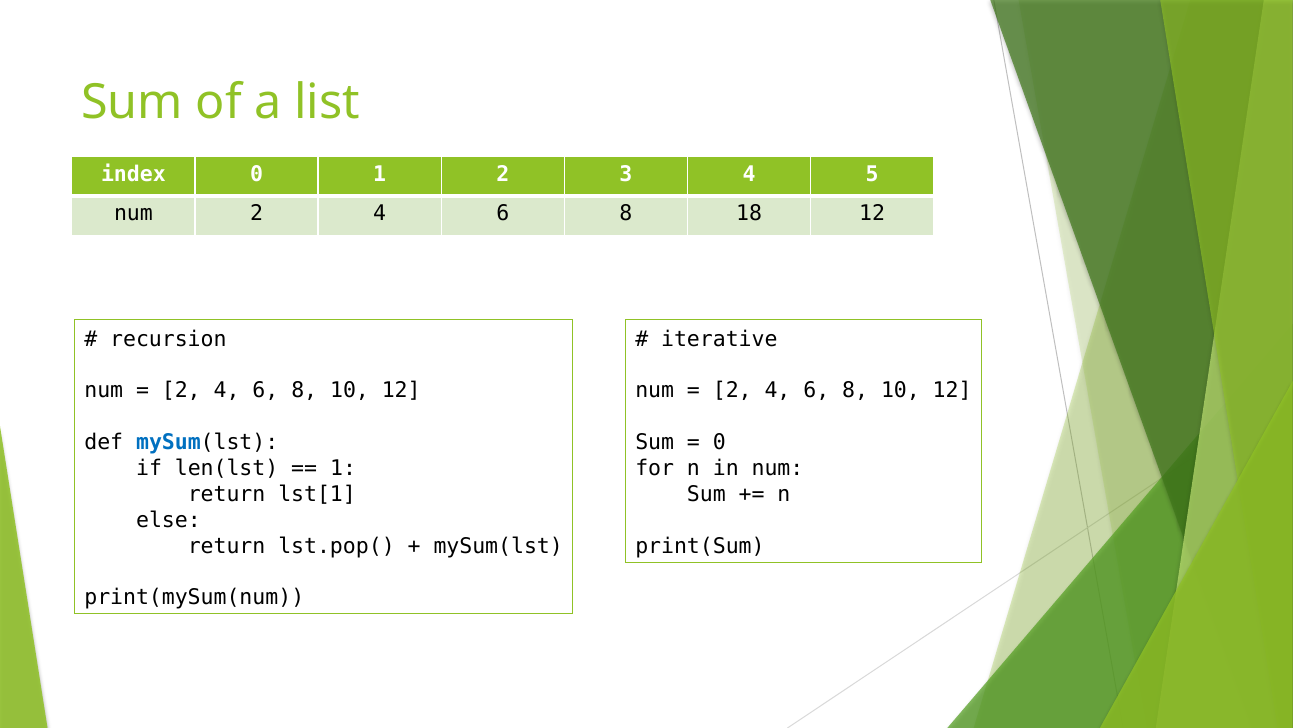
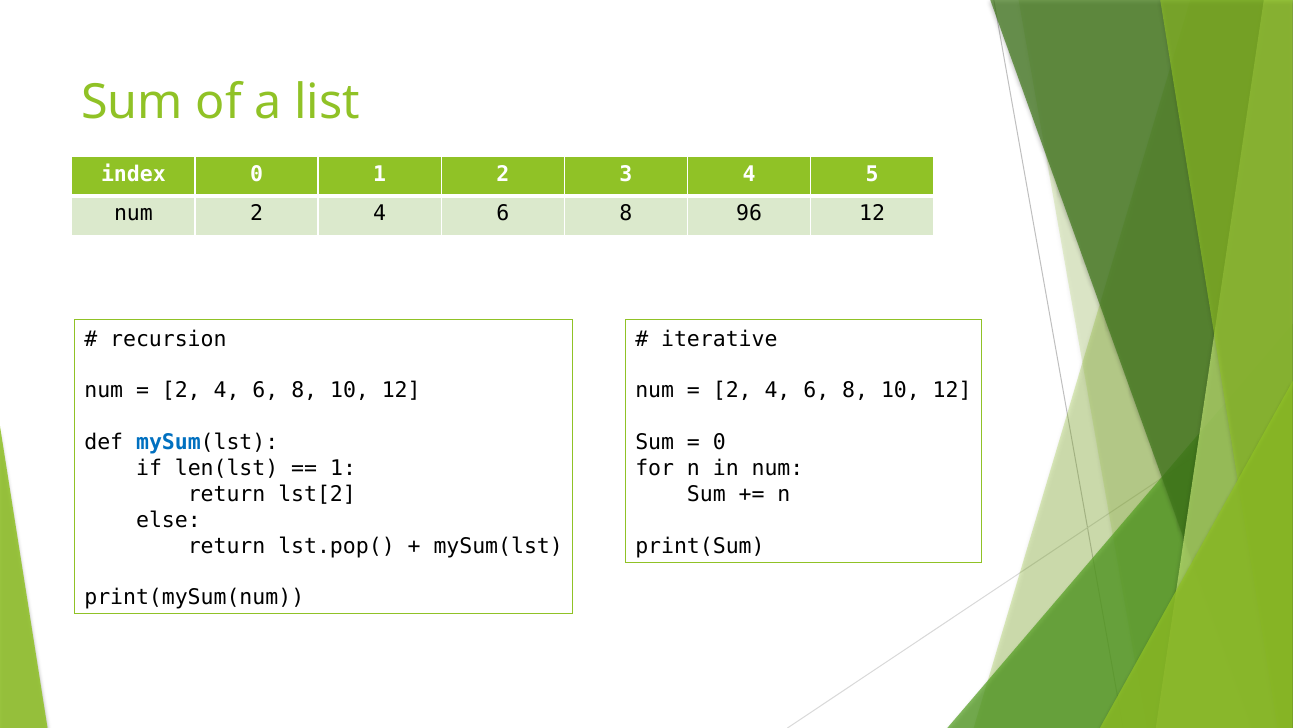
18: 18 -> 96
lst[1: lst[1 -> lst[2
